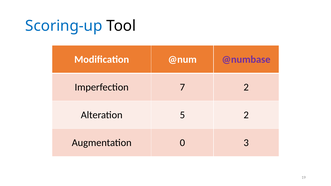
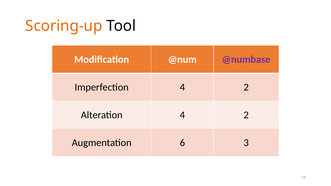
Scoring-up colour: blue -> orange
Imperfection 7: 7 -> 4
Alteration 5: 5 -> 4
0: 0 -> 6
